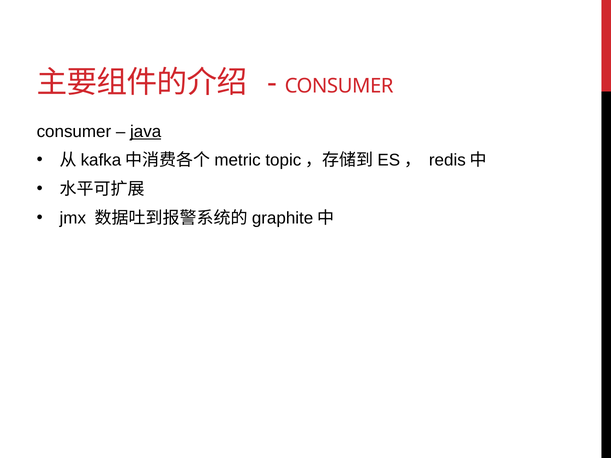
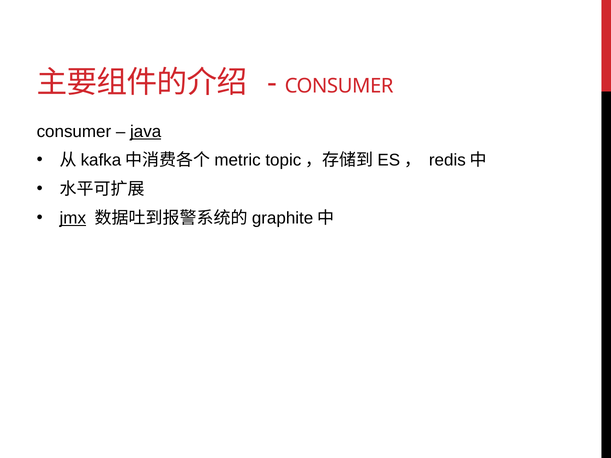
jmx underline: none -> present
